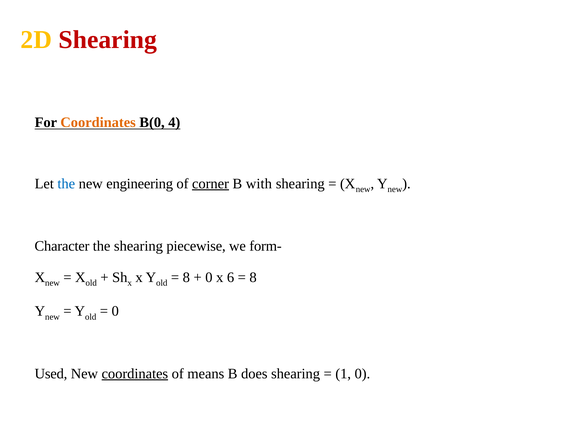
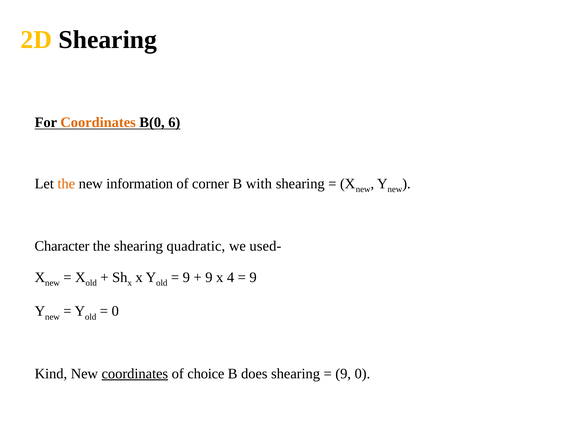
Shearing at (108, 40) colour: red -> black
4: 4 -> 6
the at (66, 183) colour: blue -> orange
engineering: engineering -> information
corner underline: present -> none
piecewise: piecewise -> quadratic
form-: form- -> used-
8 at (186, 277): 8 -> 9
0 at (209, 277): 0 -> 9
6: 6 -> 4
8 at (253, 277): 8 -> 9
Used: Used -> Kind
means: means -> choice
1 at (343, 373): 1 -> 9
